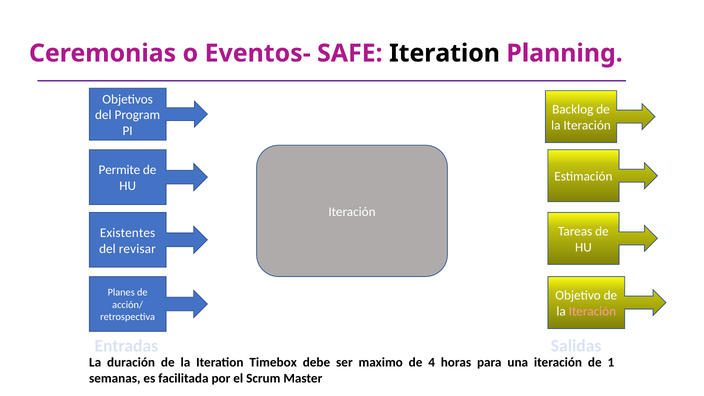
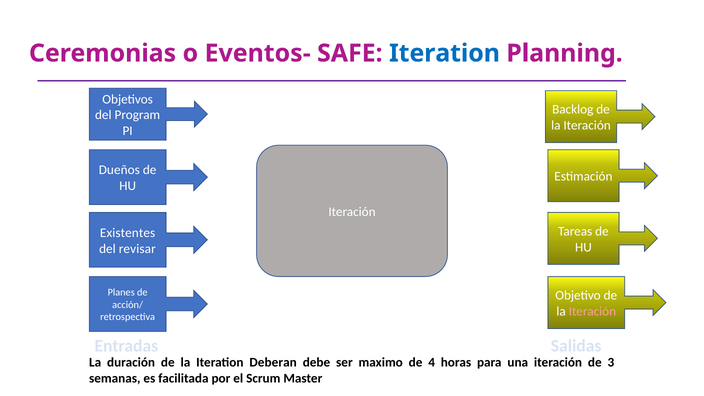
Iteration at (445, 53) colour: black -> blue
Permite: Permite -> Dueños
Timebox: Timebox -> Deberan
1: 1 -> 3
